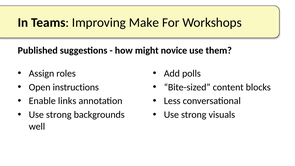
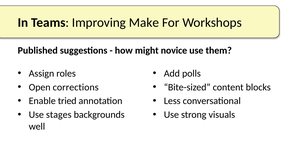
instructions: instructions -> corrections
links: links -> tried
strong at (59, 115): strong -> stages
